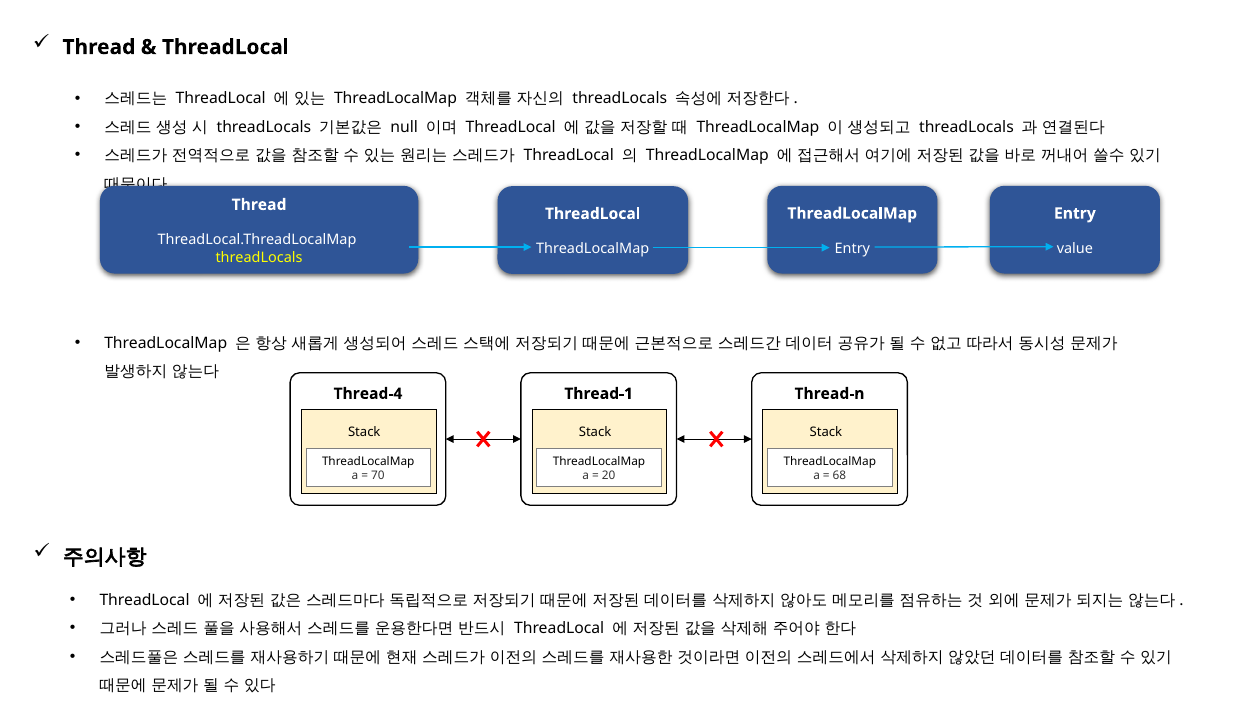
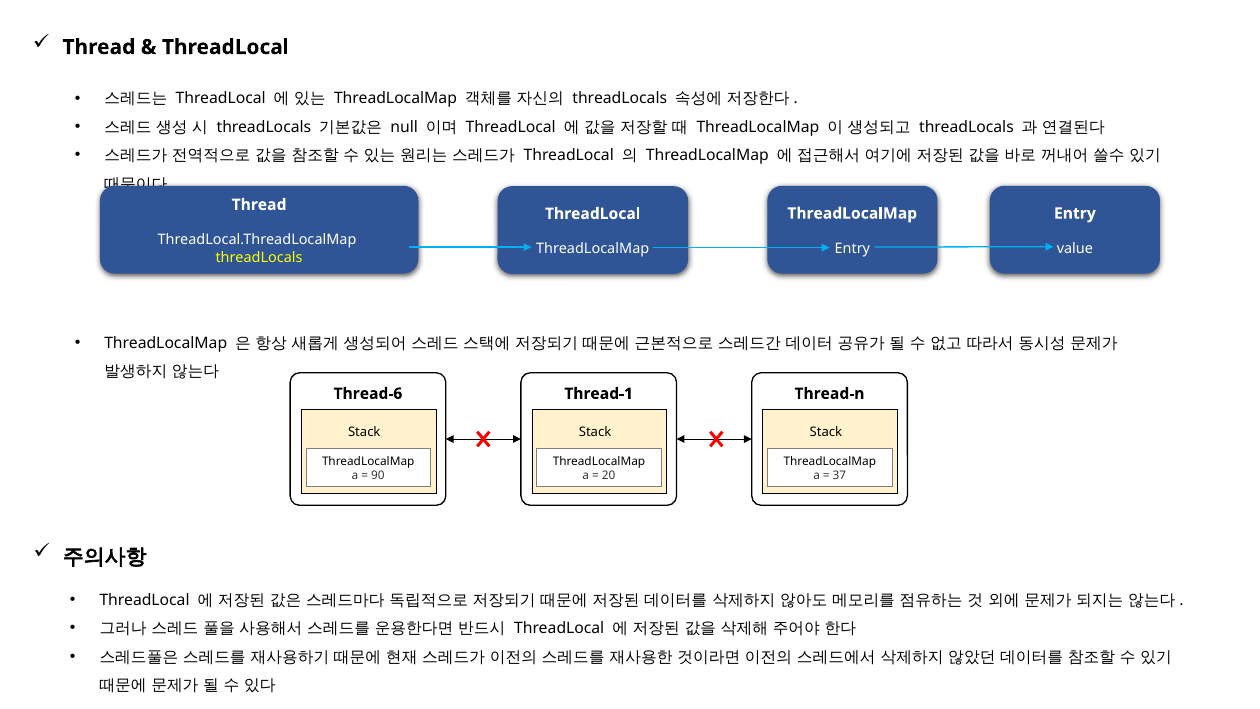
Thread-4: Thread-4 -> Thread-6
70: 70 -> 90
68: 68 -> 37
